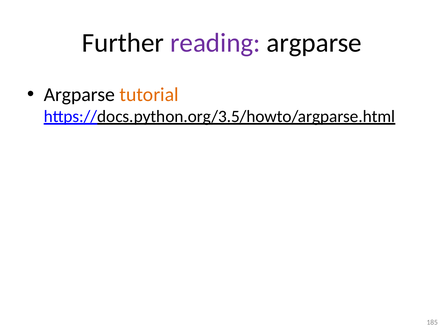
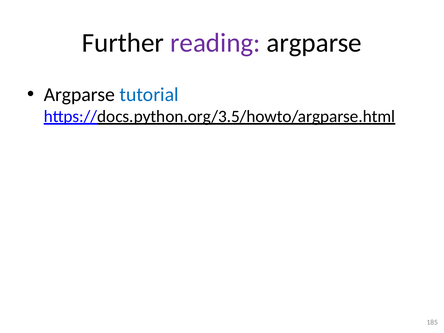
tutorial colour: orange -> blue
